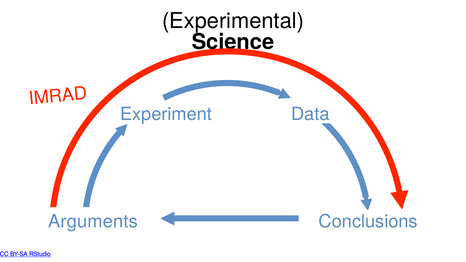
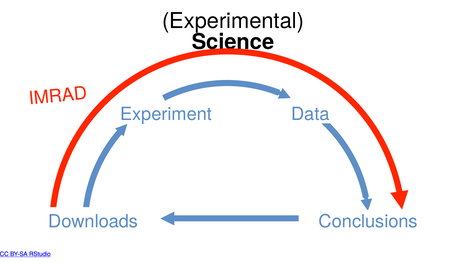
Arguments: Arguments -> Downloads
